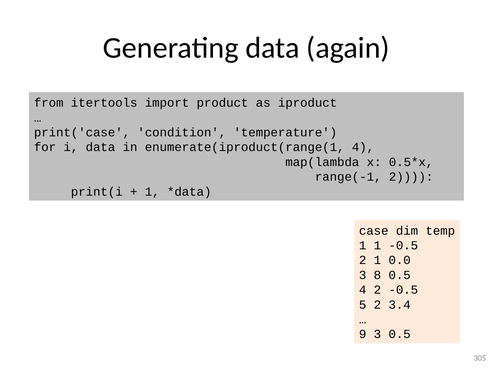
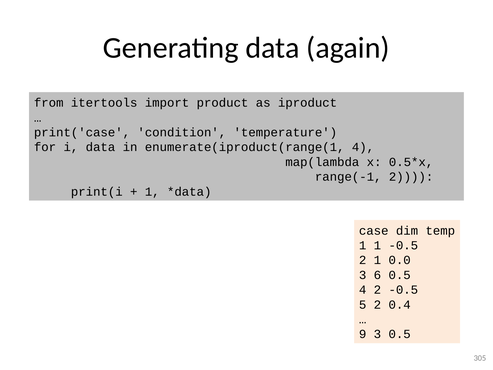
8: 8 -> 6
3.4: 3.4 -> 0.4
